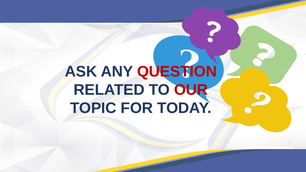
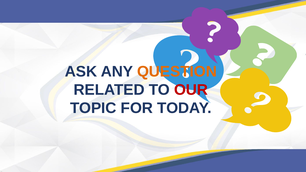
QUESTION colour: red -> orange
